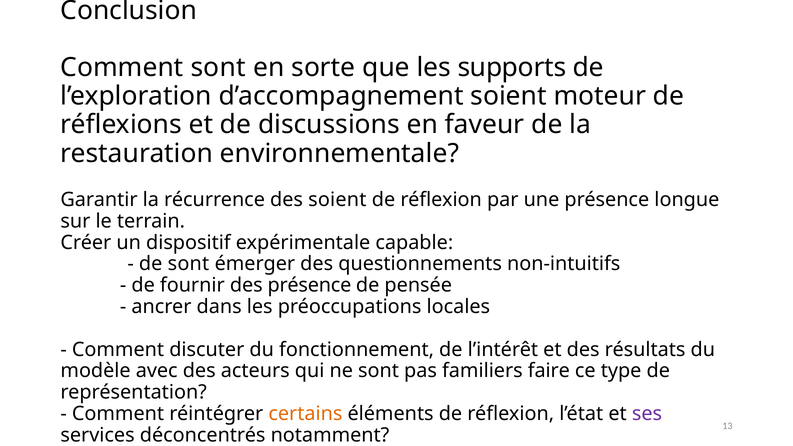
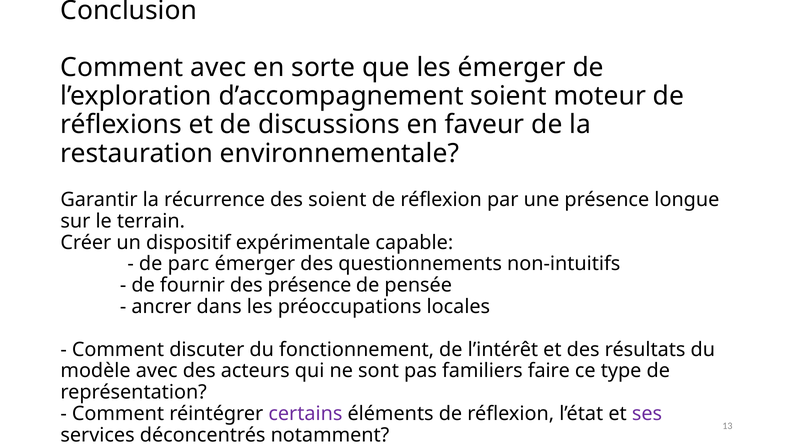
Comment sont: sont -> avec
les supports: supports -> émerger
de sont: sont -> parc
certains colour: orange -> purple
